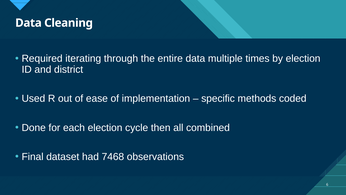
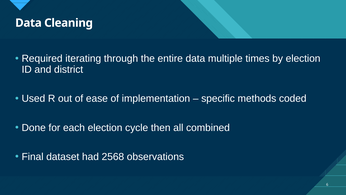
7468: 7468 -> 2568
